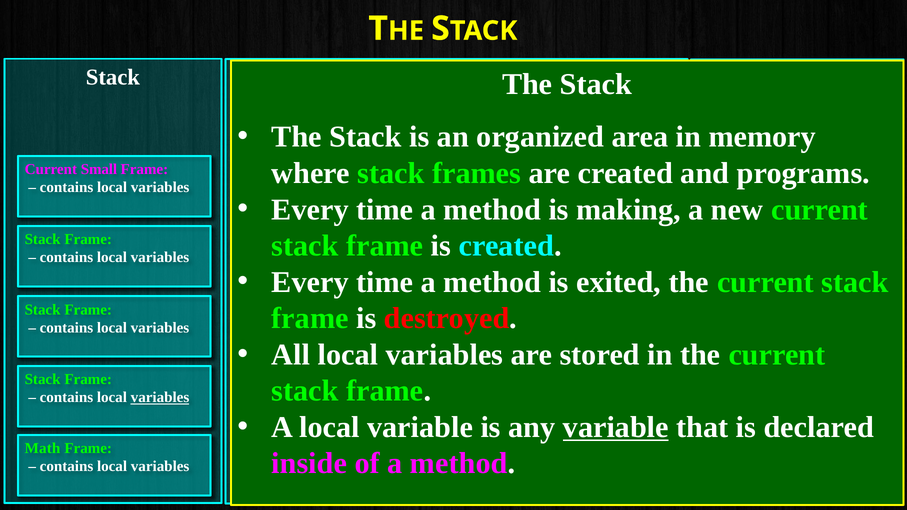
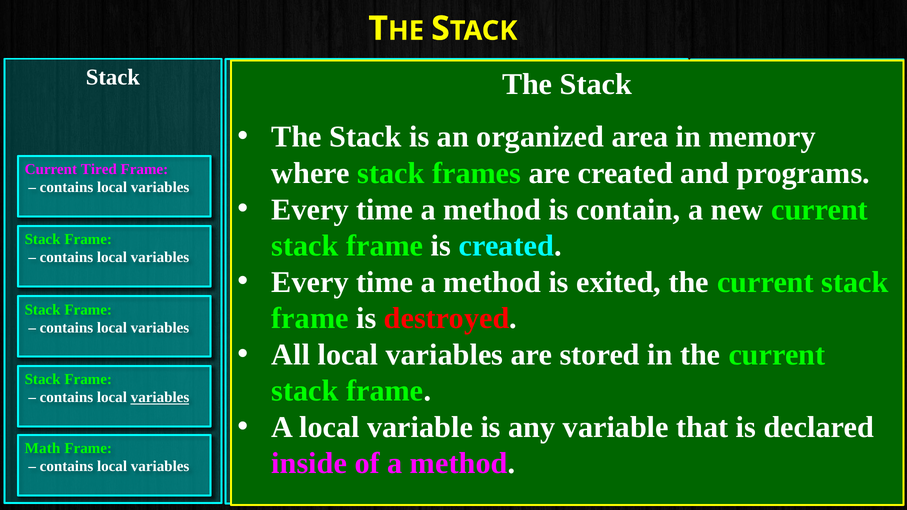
Small: Small -> Tired
making: making -> contain
variable at (616, 427) underline: present -> none
